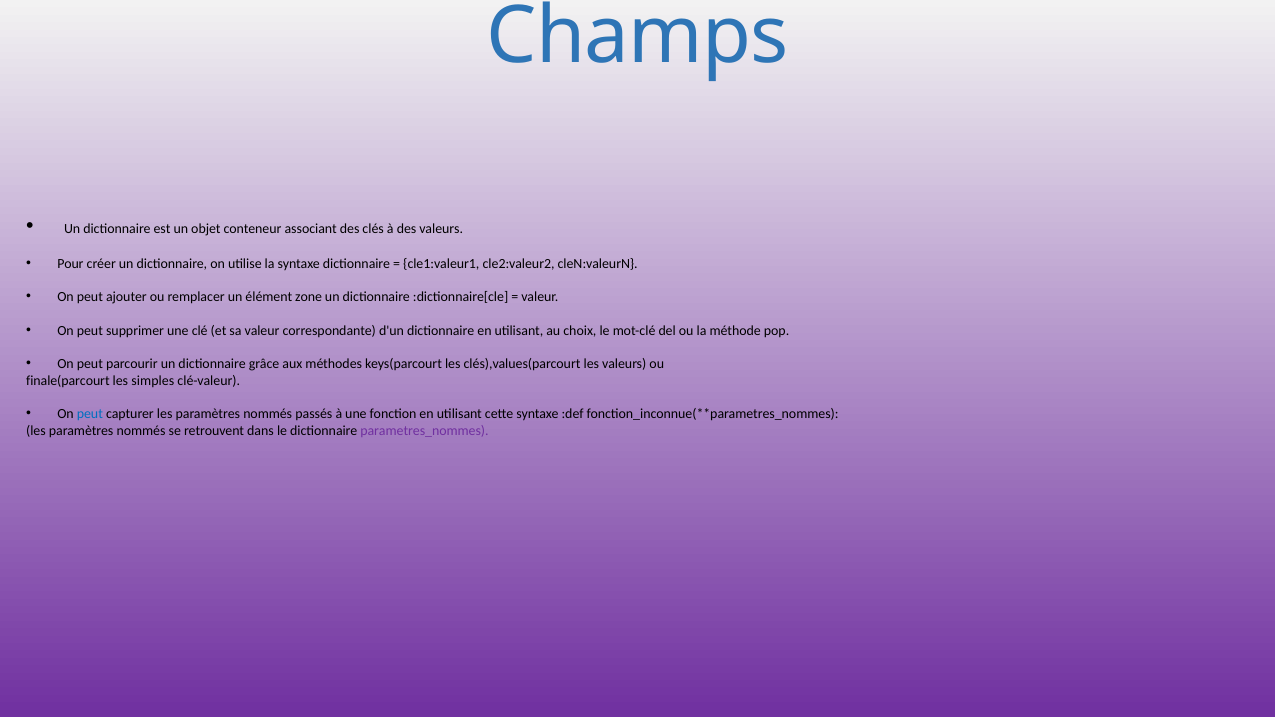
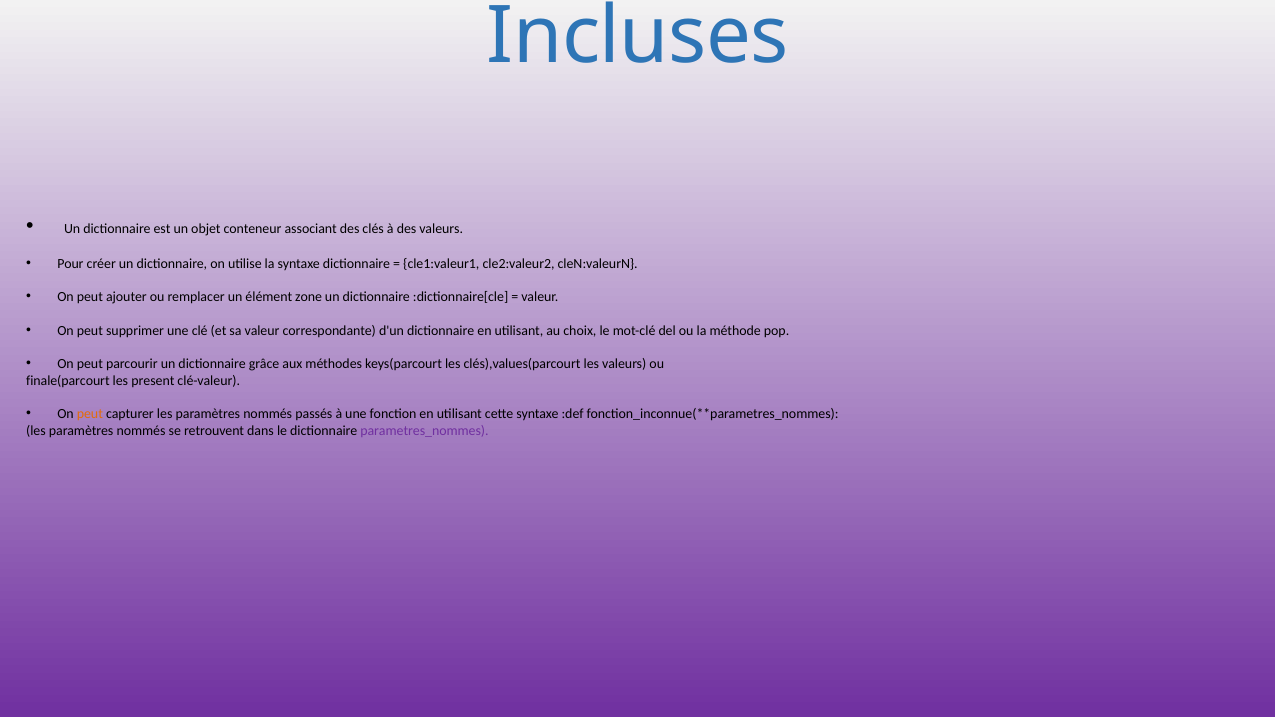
Champs: Champs -> Incluses
simples: simples -> present
peut at (90, 414) colour: blue -> orange
